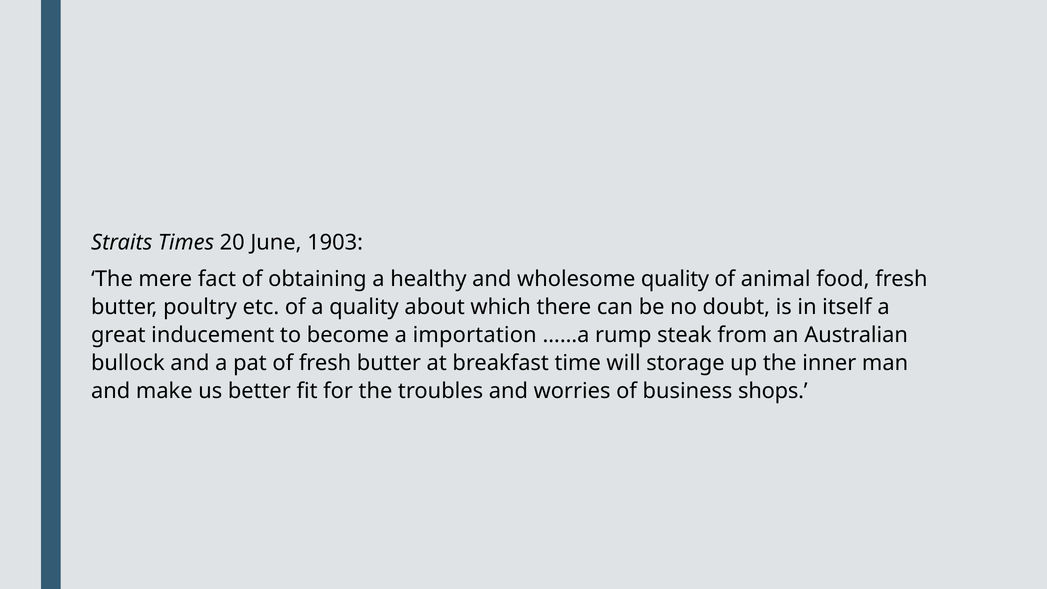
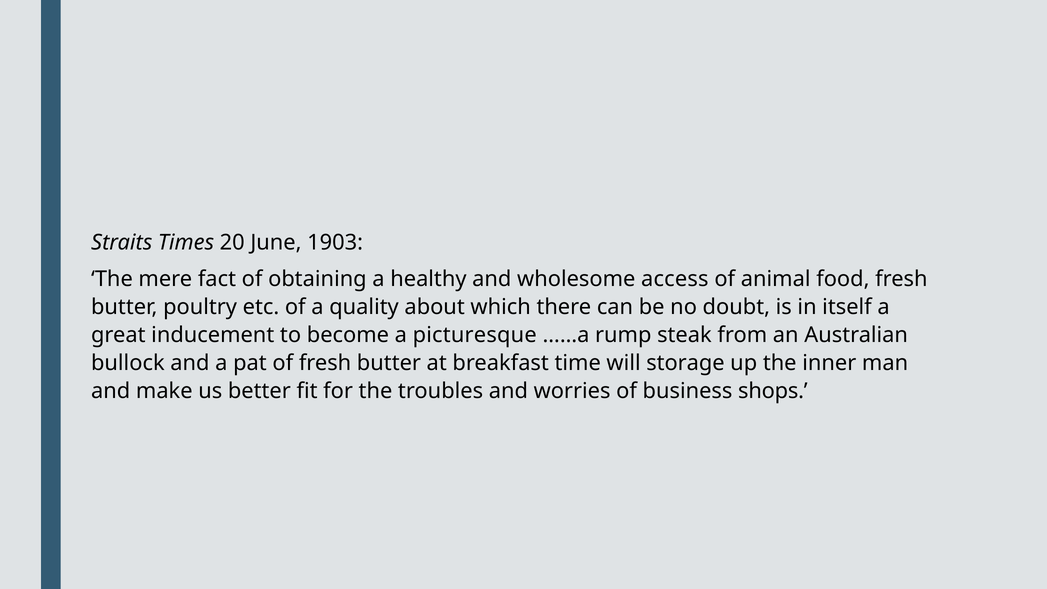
wholesome quality: quality -> access
importation: importation -> picturesque
